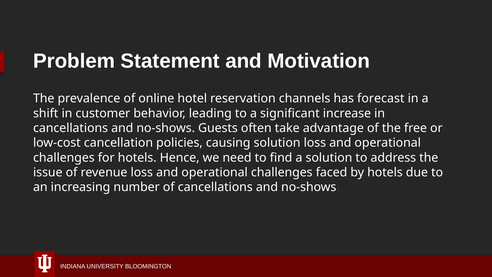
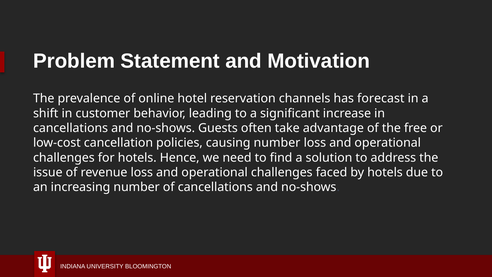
causing solution: solution -> number
